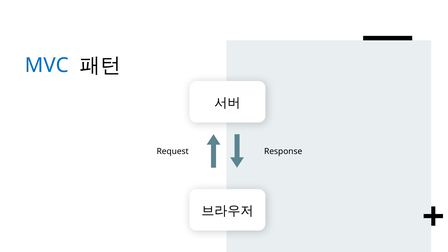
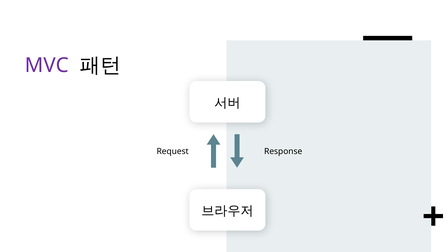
MVC colour: blue -> purple
